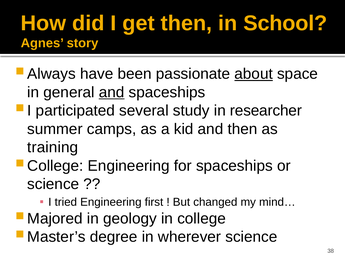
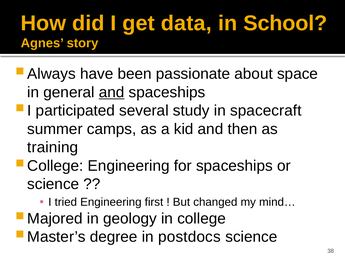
get then: then -> data
about underline: present -> none
researcher: researcher -> spacecraft
wherever: wherever -> postdocs
